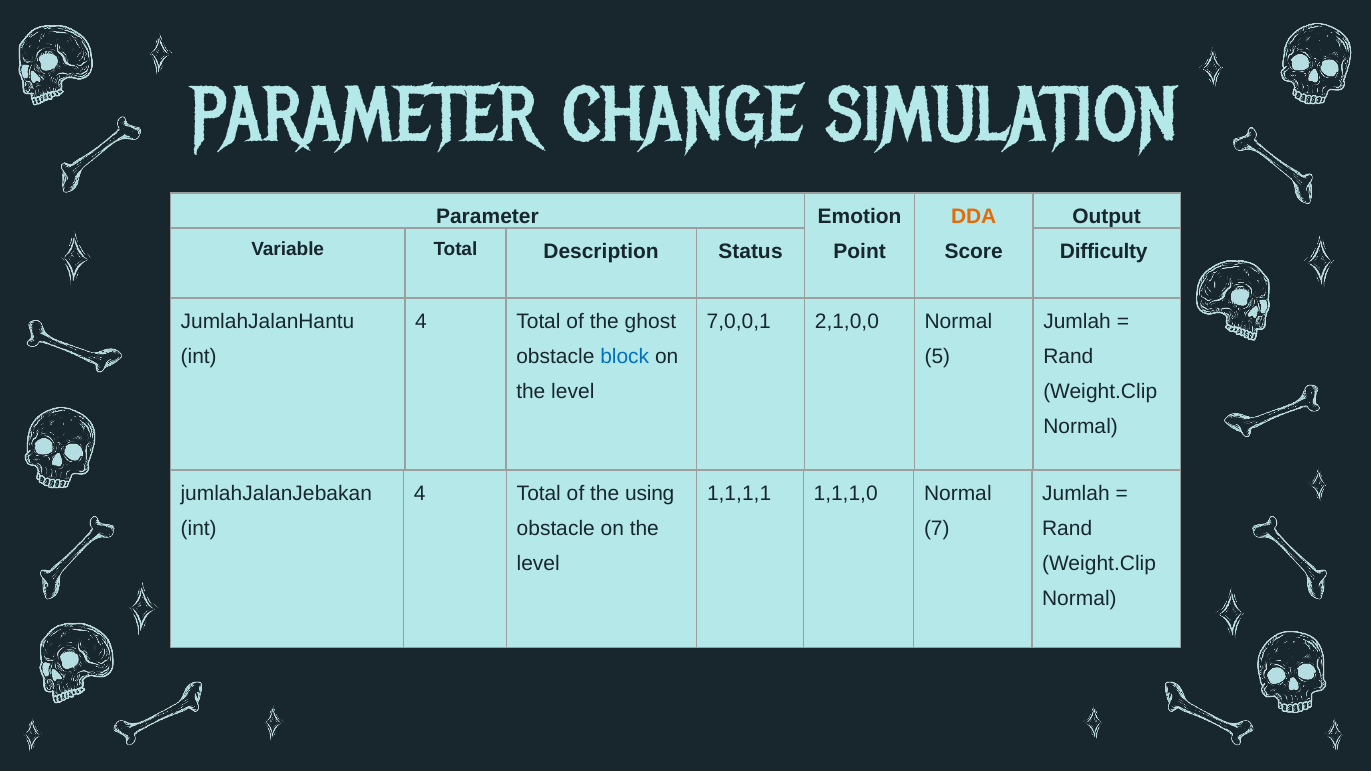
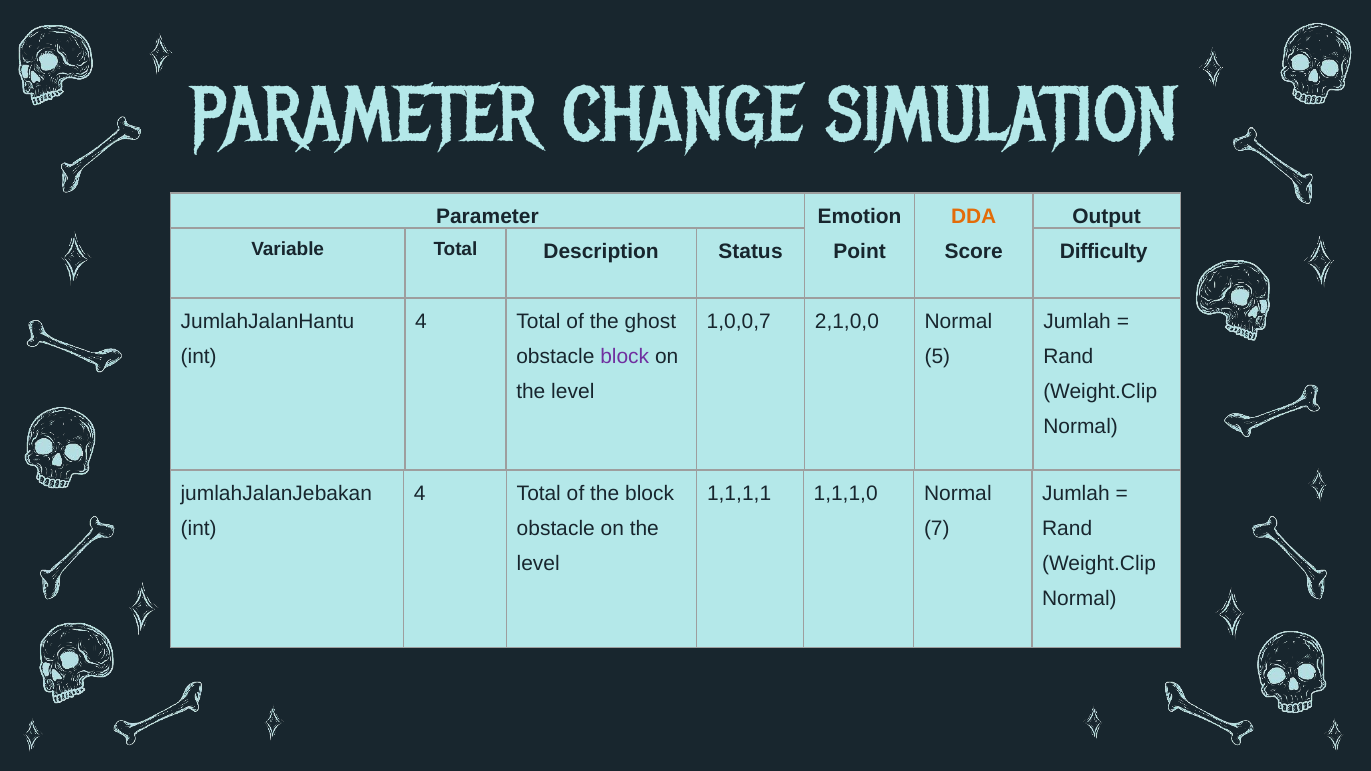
7,0,0,1: 7,0,0,1 -> 1,0,0,7
block at (625, 357) colour: blue -> purple
the using: using -> block
